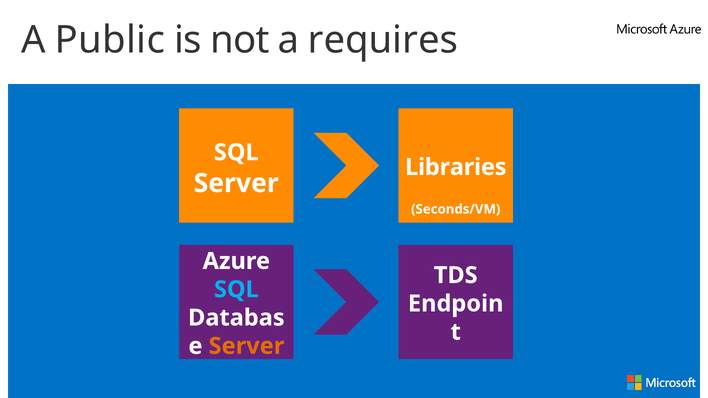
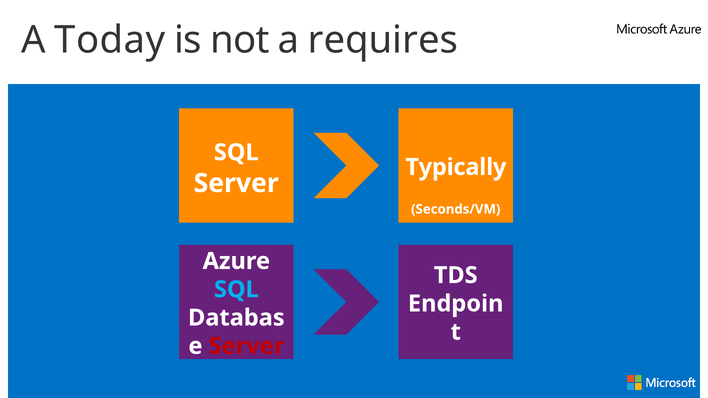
Public: Public -> Today
Libraries: Libraries -> Typically
Server at (246, 346) colour: orange -> red
